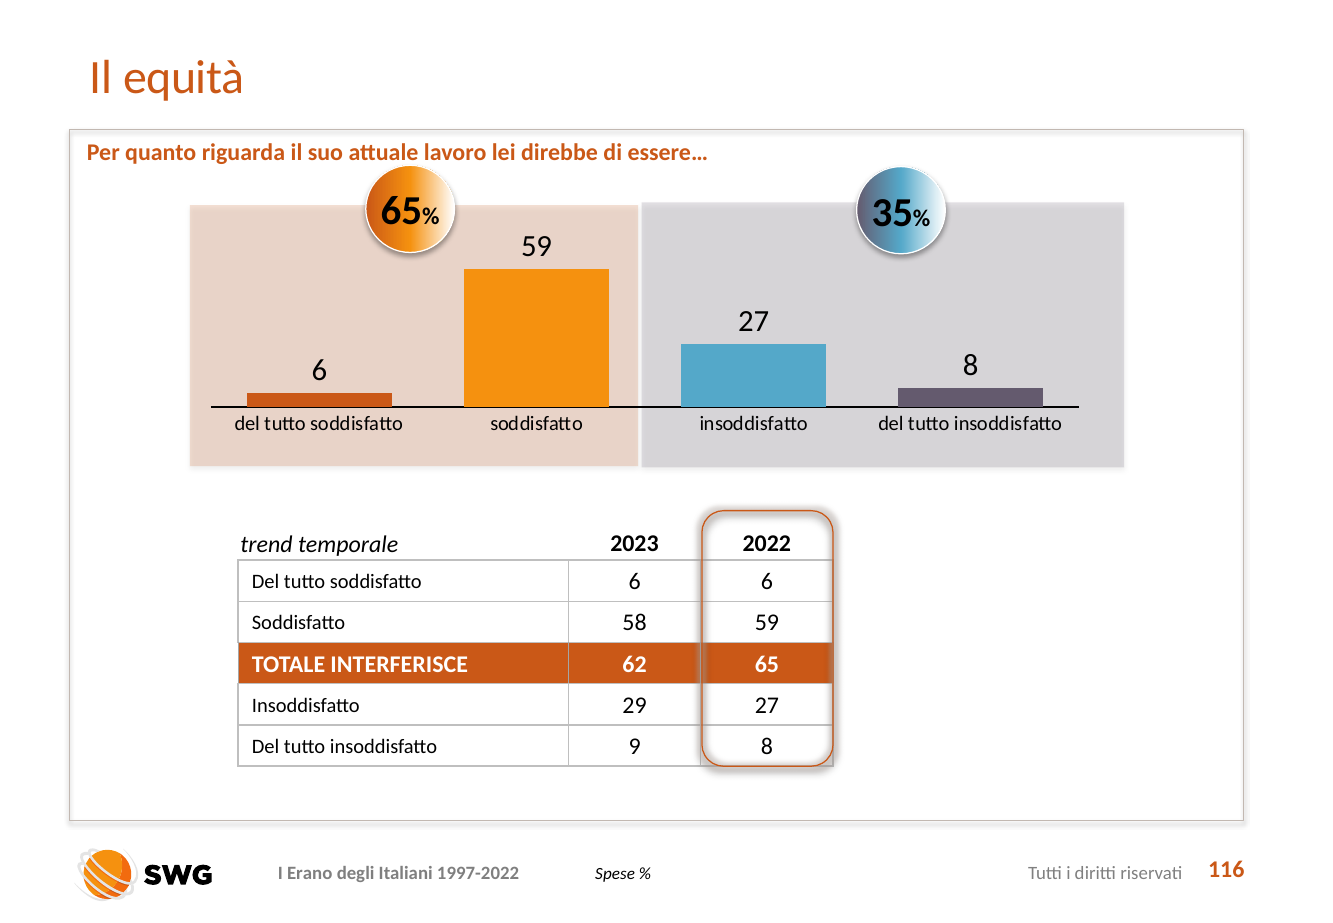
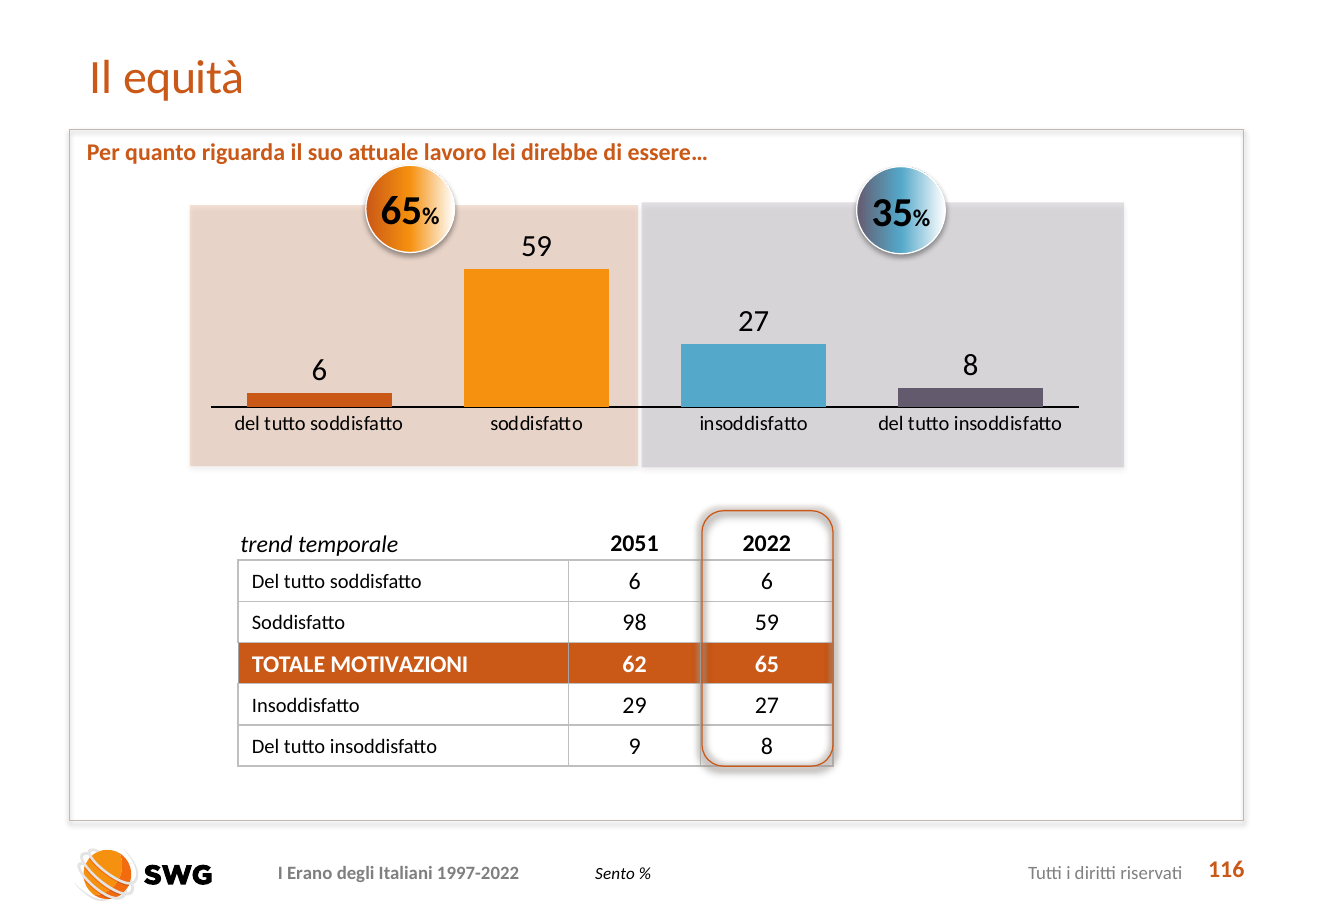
2023: 2023 -> 2051
58: 58 -> 98
INTERFERISCE: INTERFERISCE -> MOTIVAZIONI
Spese: Spese -> Sento
